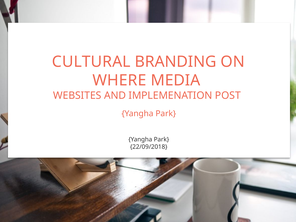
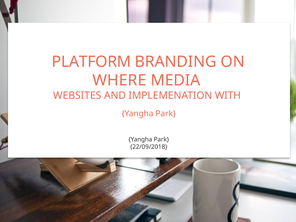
CULTURAL: CULTURAL -> PLATFORM
POST: POST -> WITH
